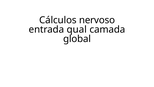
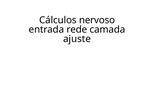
qual: qual -> rede
global: global -> ajuste
